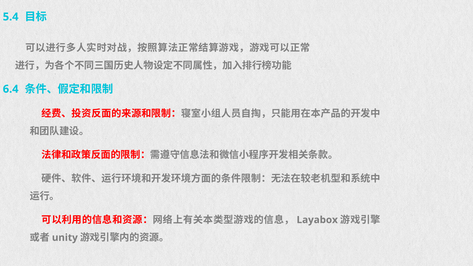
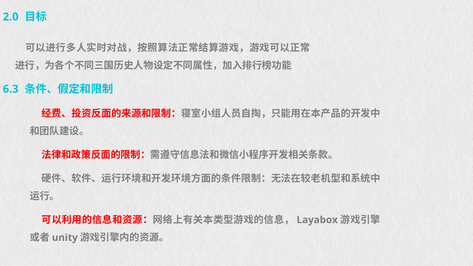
5.4: 5.4 -> 2.0
6.4: 6.4 -> 6.3
